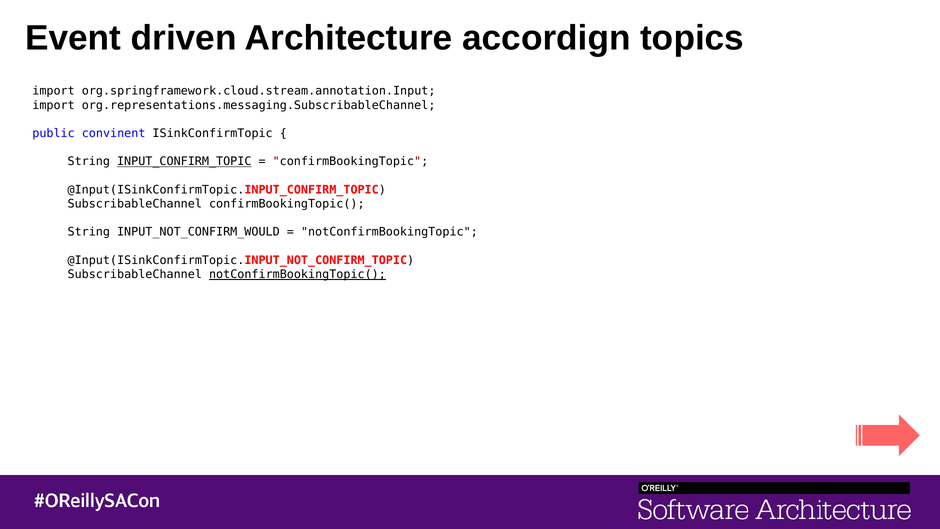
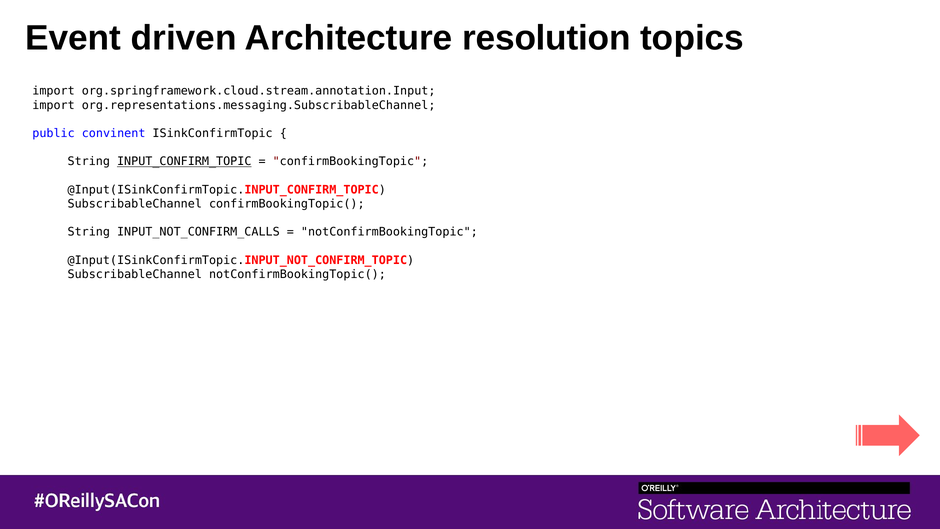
accordign: accordign -> resolution
INPUT_NOT_CONFIRM_WOULD: INPUT_NOT_CONFIRM_WOULD -> INPUT_NOT_CONFIRM_CALLS
notConfirmBookingTopic( underline: present -> none
